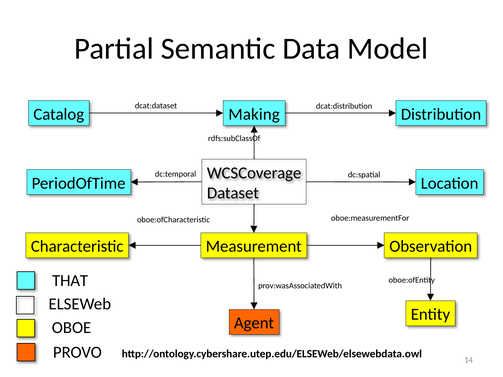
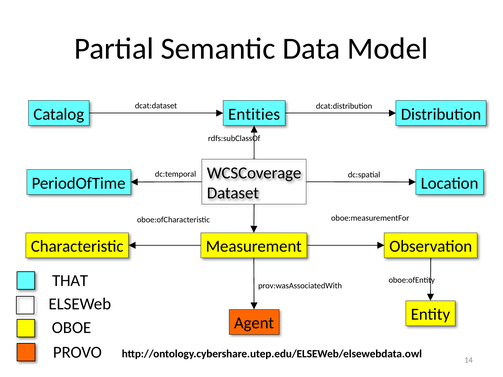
Making: Making -> Entities
